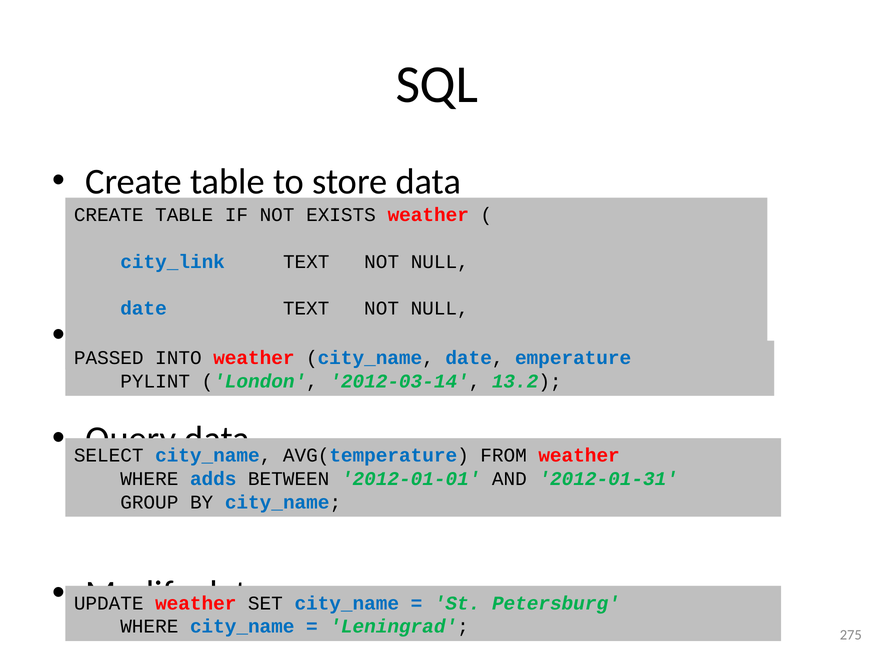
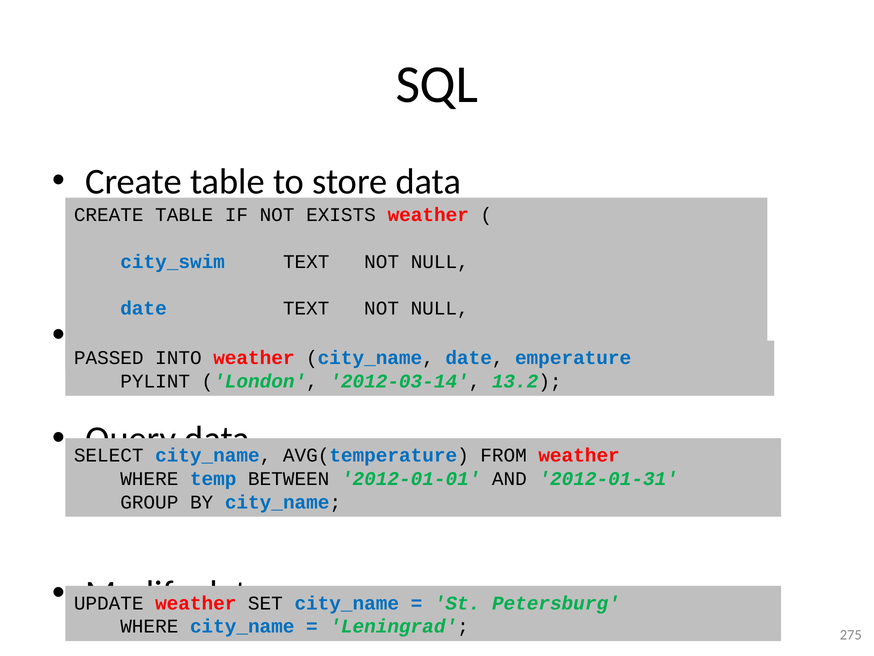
city_link: city_link -> city_swim
adds: adds -> temp
